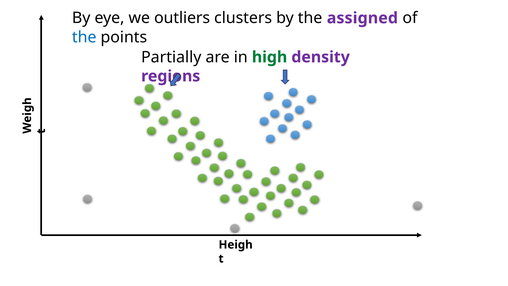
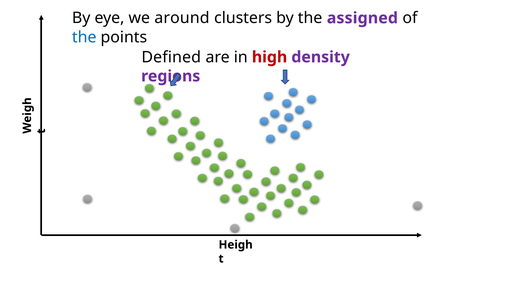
outliers: outliers -> around
Partially: Partially -> Defined
high colour: green -> red
